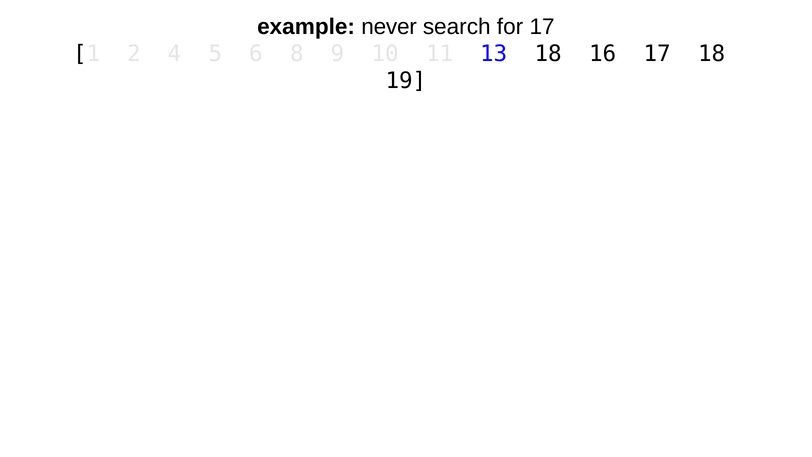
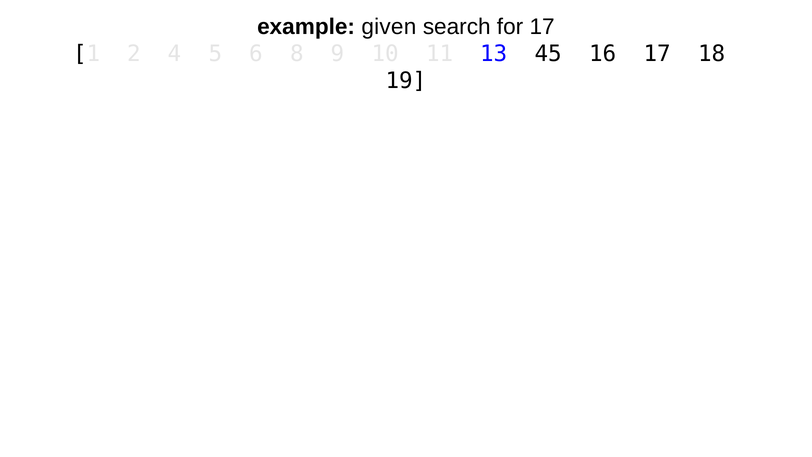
never: never -> given
13 18: 18 -> 45
